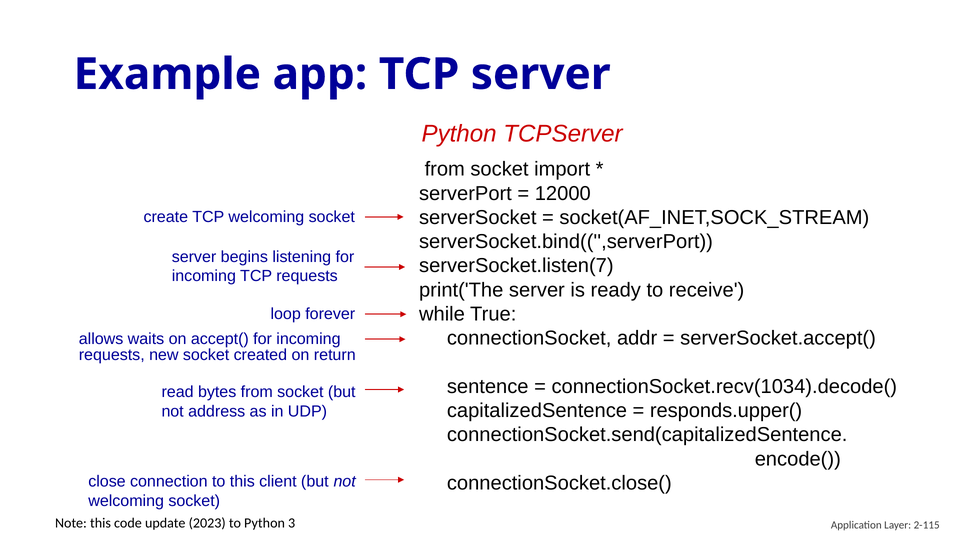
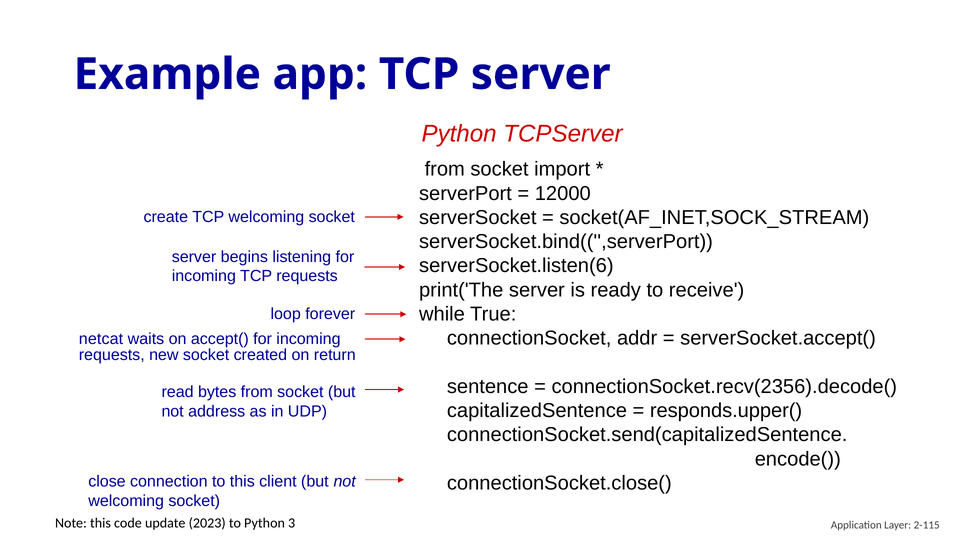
serverSocket.listen(7: serverSocket.listen(7 -> serverSocket.listen(6
allows: allows -> netcat
connectionSocket.recv(1034).decode(: connectionSocket.recv(1034).decode( -> connectionSocket.recv(2356).decode(
